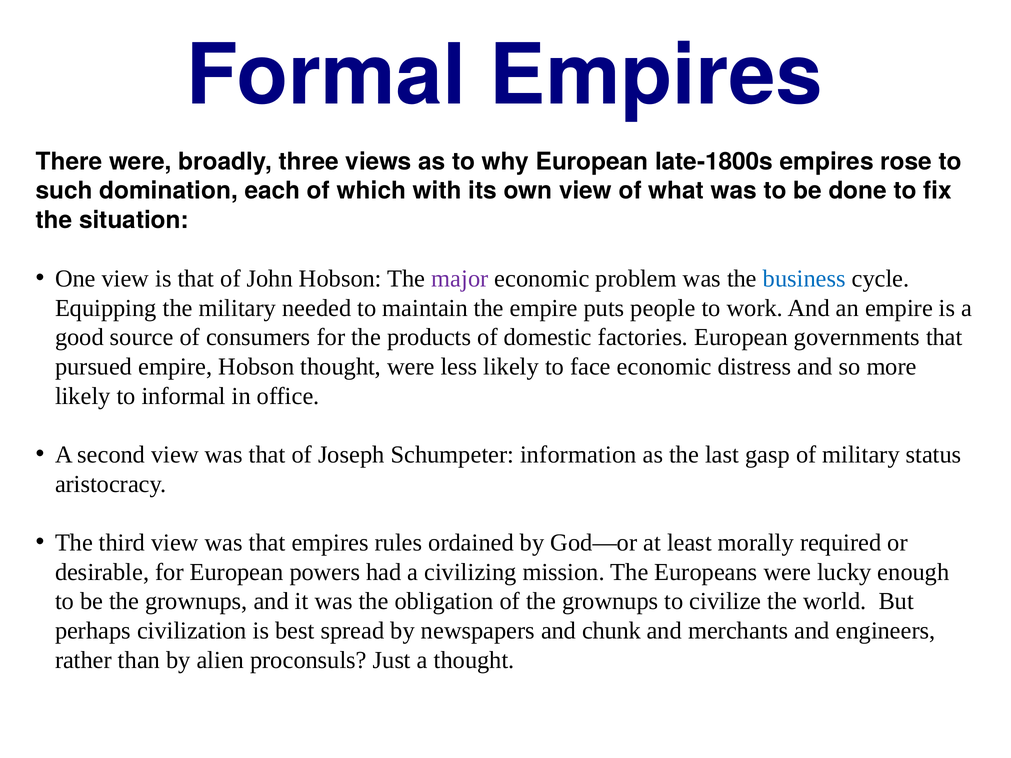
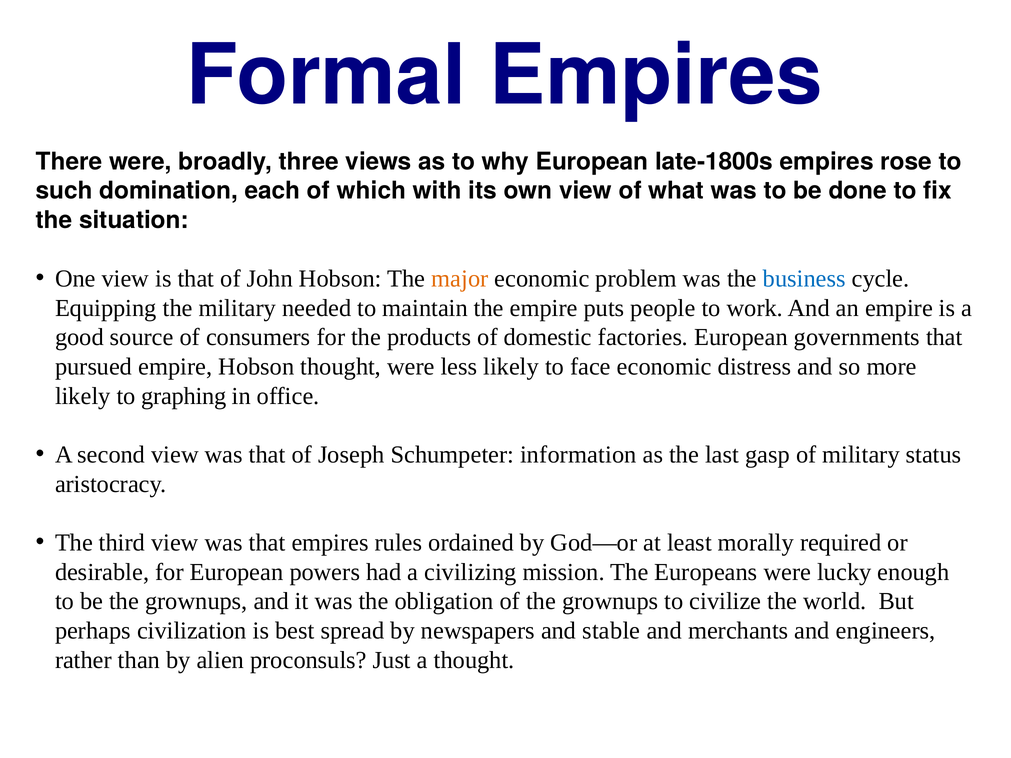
major colour: purple -> orange
informal: informal -> graphing
chunk: chunk -> stable
